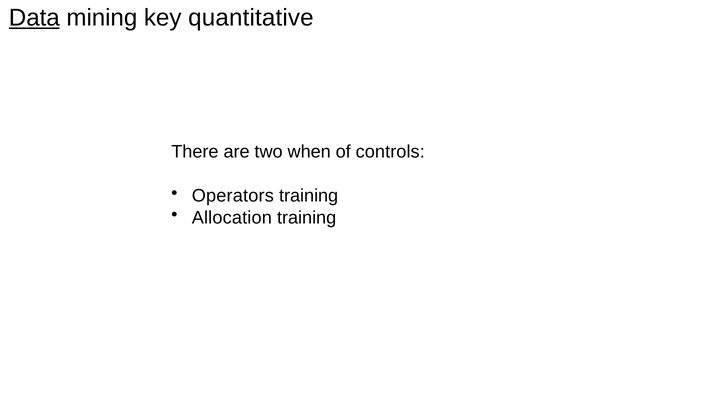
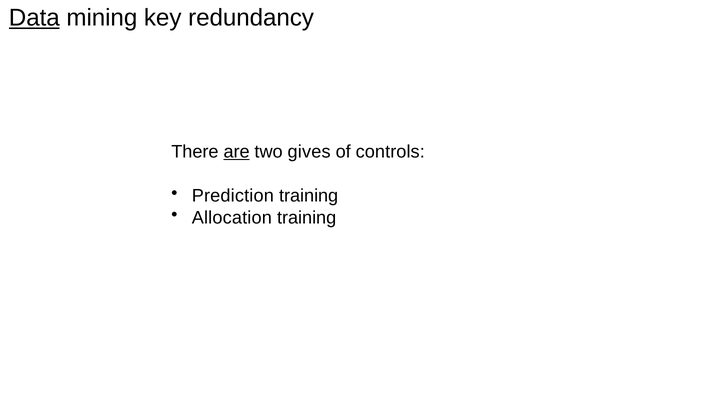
quantitative: quantitative -> redundancy
are underline: none -> present
when: when -> gives
Operators: Operators -> Prediction
